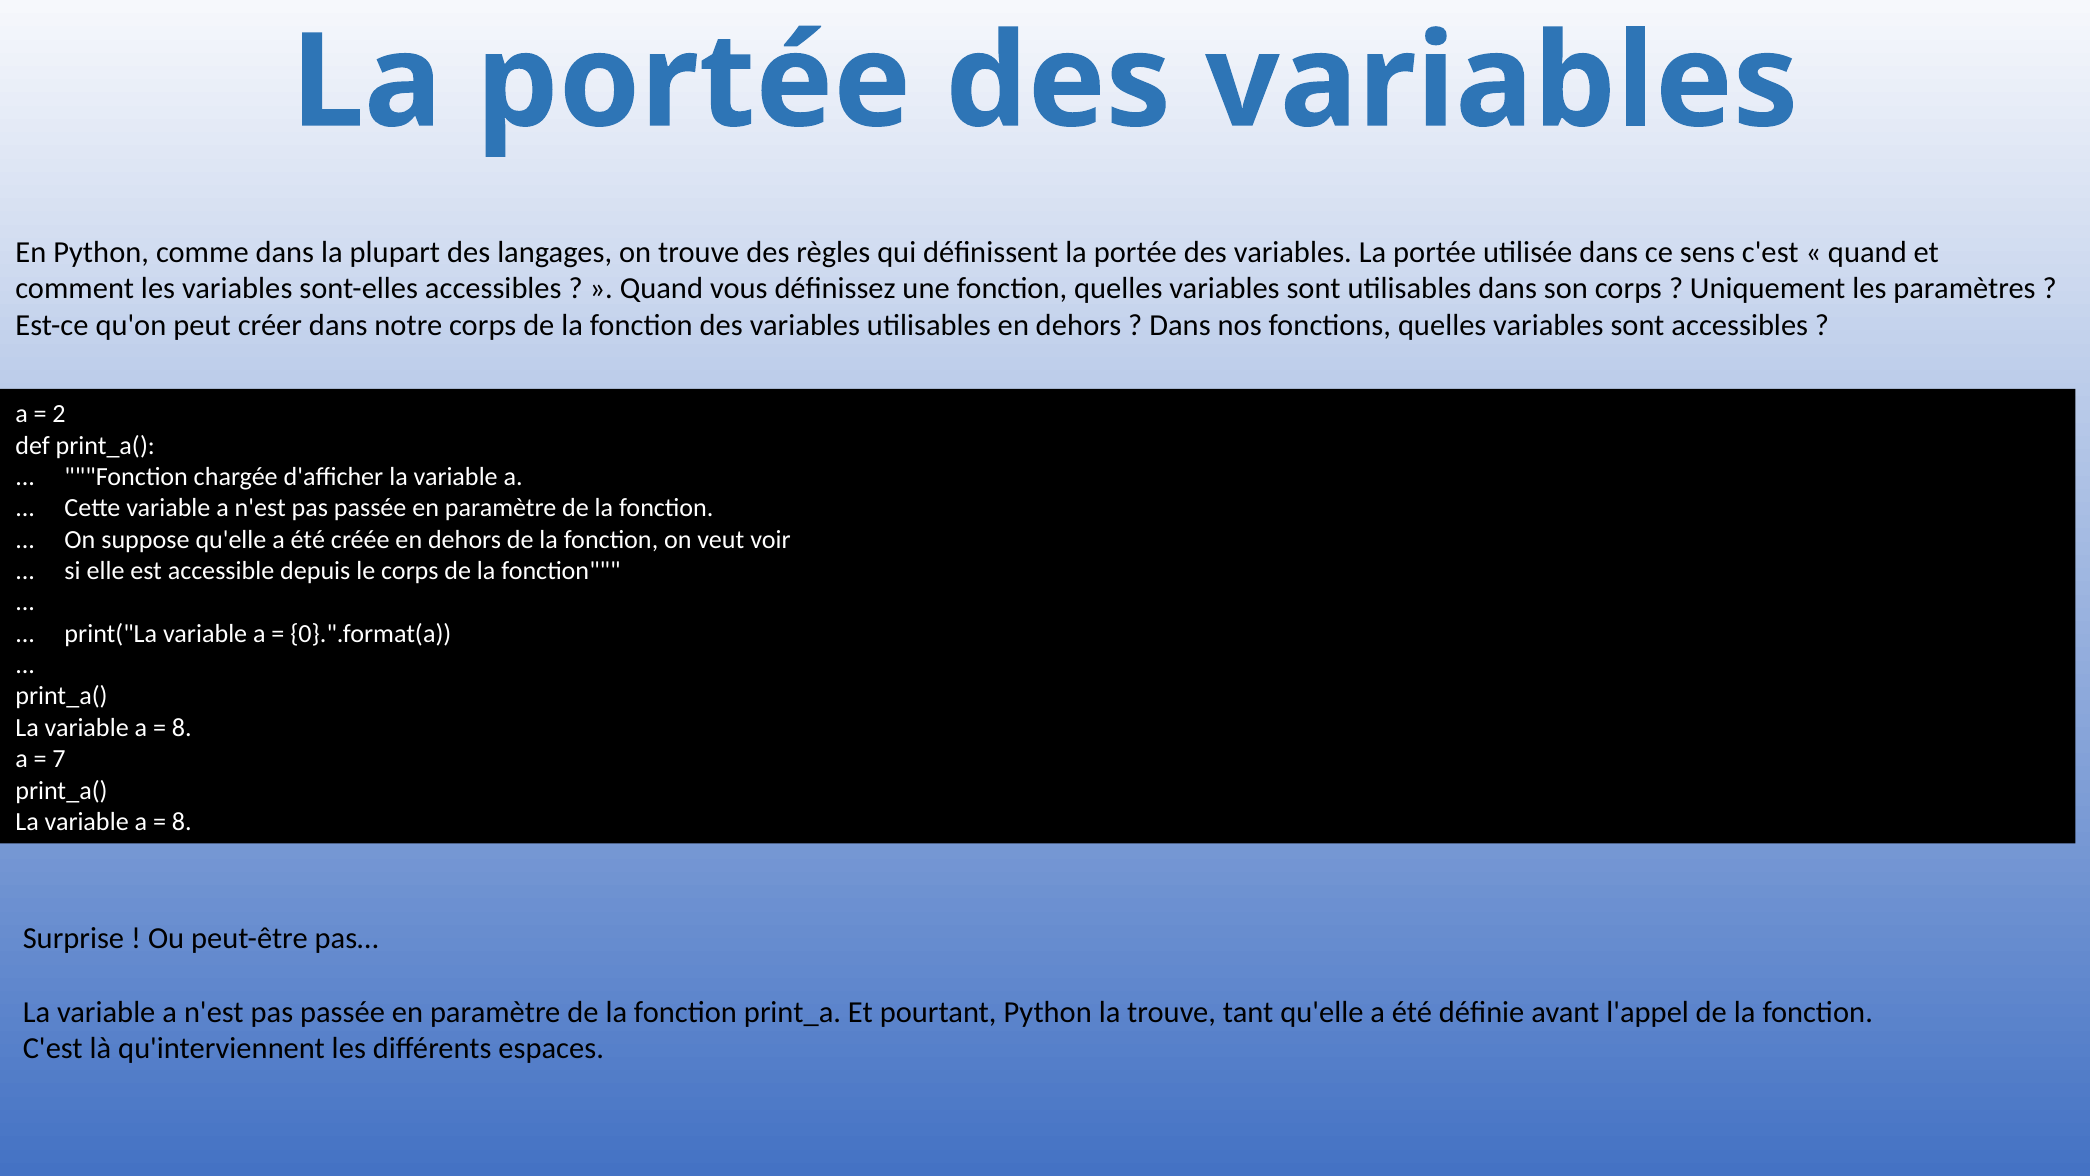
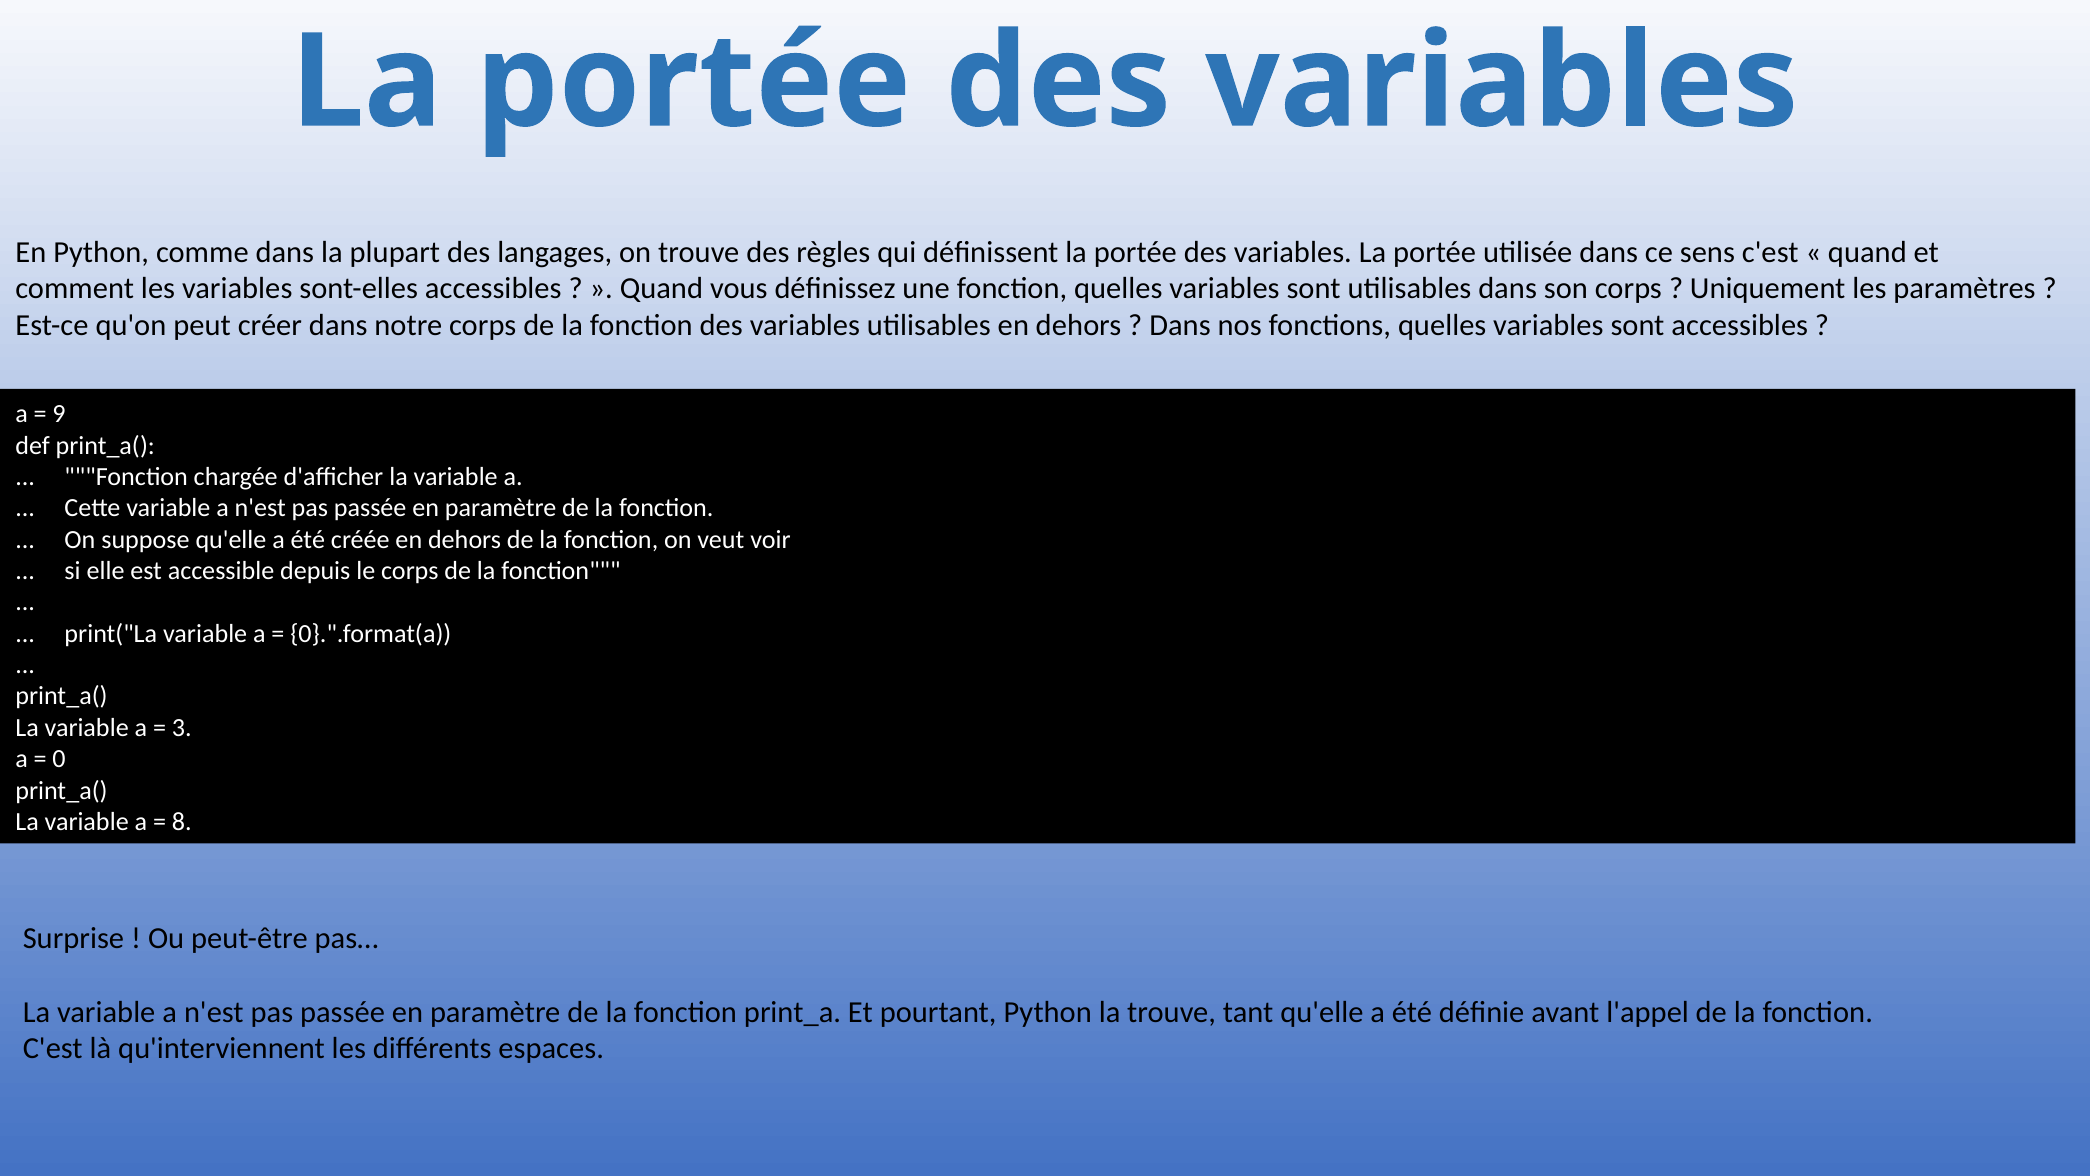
2: 2 -> 9
8 at (182, 727): 8 -> 3
7: 7 -> 0
